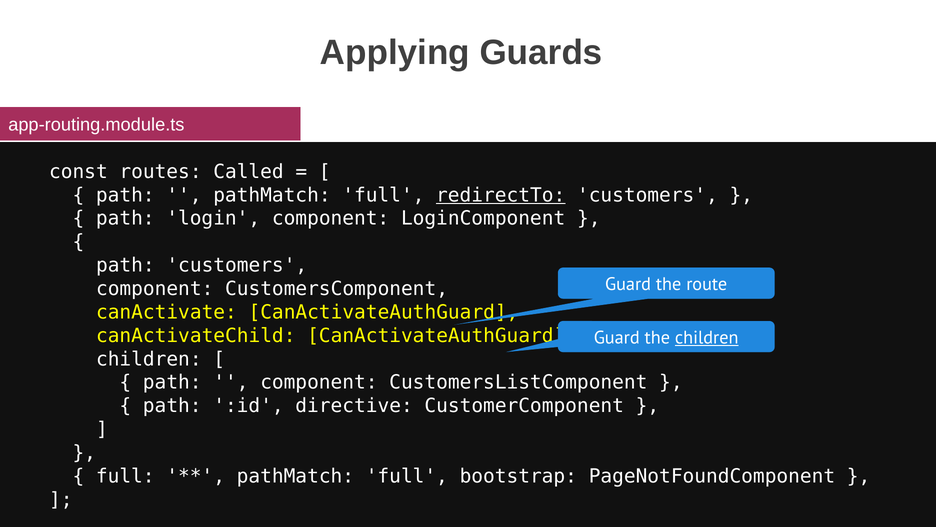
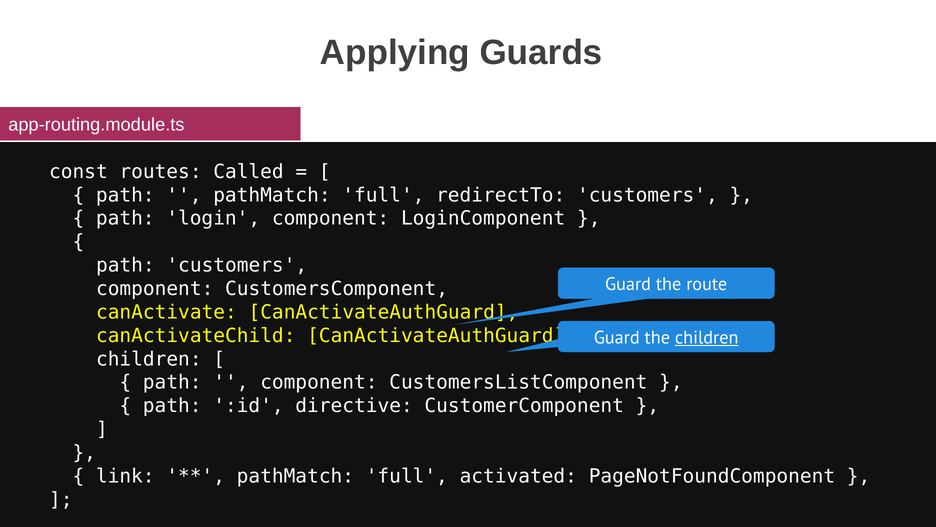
redirectTo underline: present -> none
full at (125, 476): full -> link
bootstrap: bootstrap -> activated
